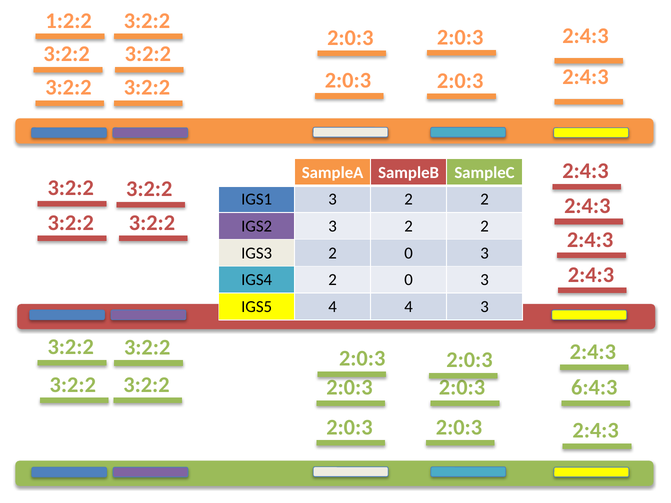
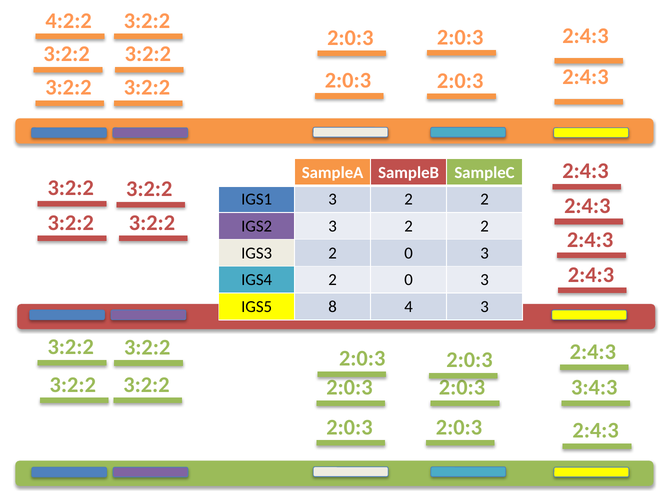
1:2:2: 1:2:2 -> 4:2:2
IGS5 4: 4 -> 8
6:4:3: 6:4:3 -> 3:4:3
